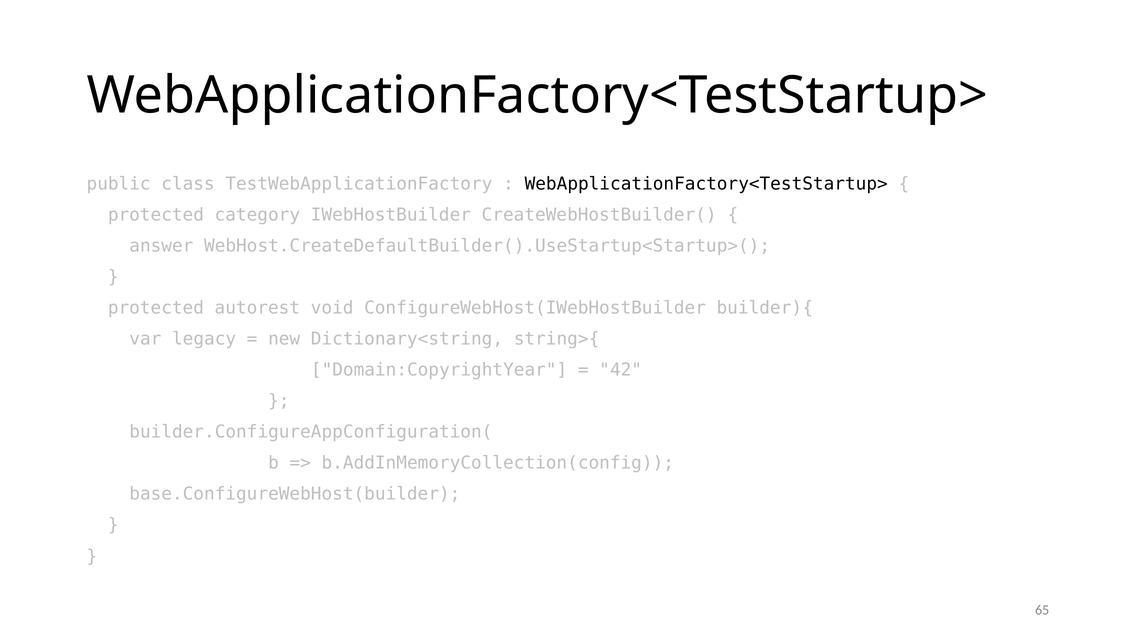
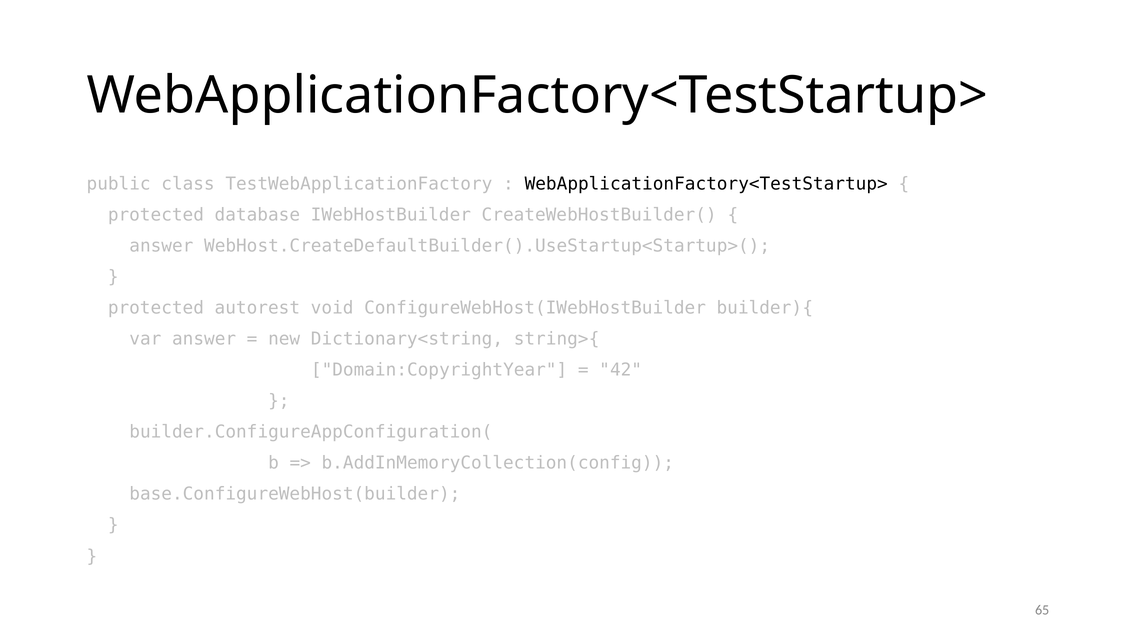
category: category -> database
var legacy: legacy -> answer
